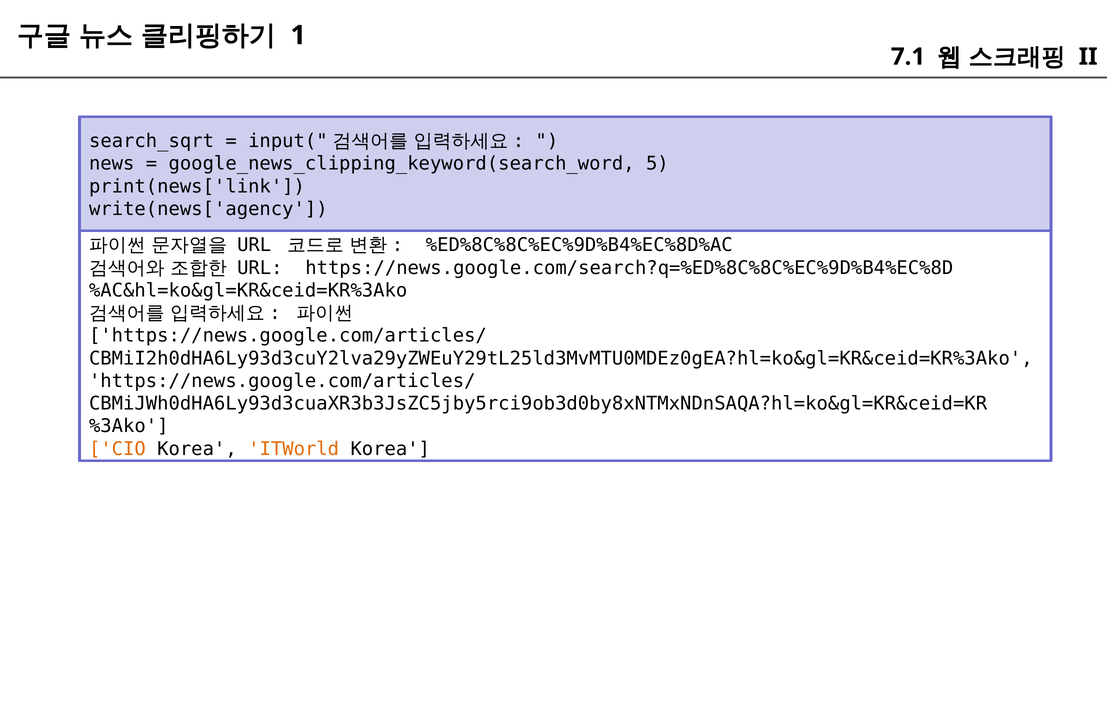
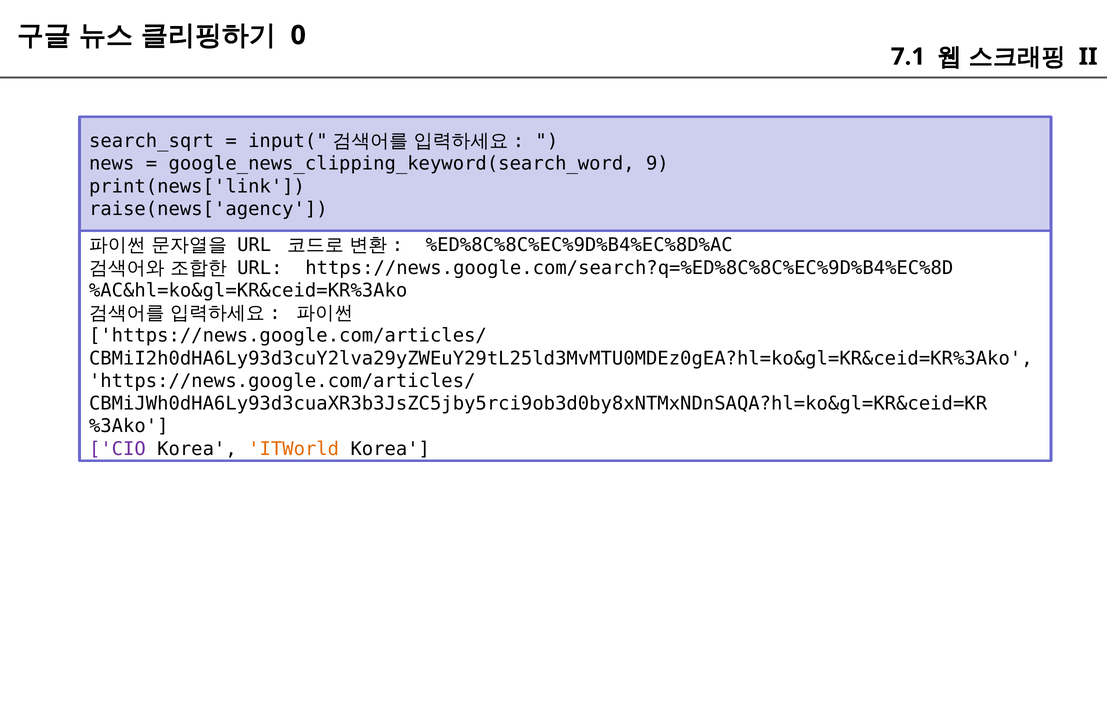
1: 1 -> 0
5: 5 -> 9
write(news['agency: write(news['agency -> raise(news['agency
CIO colour: orange -> purple
